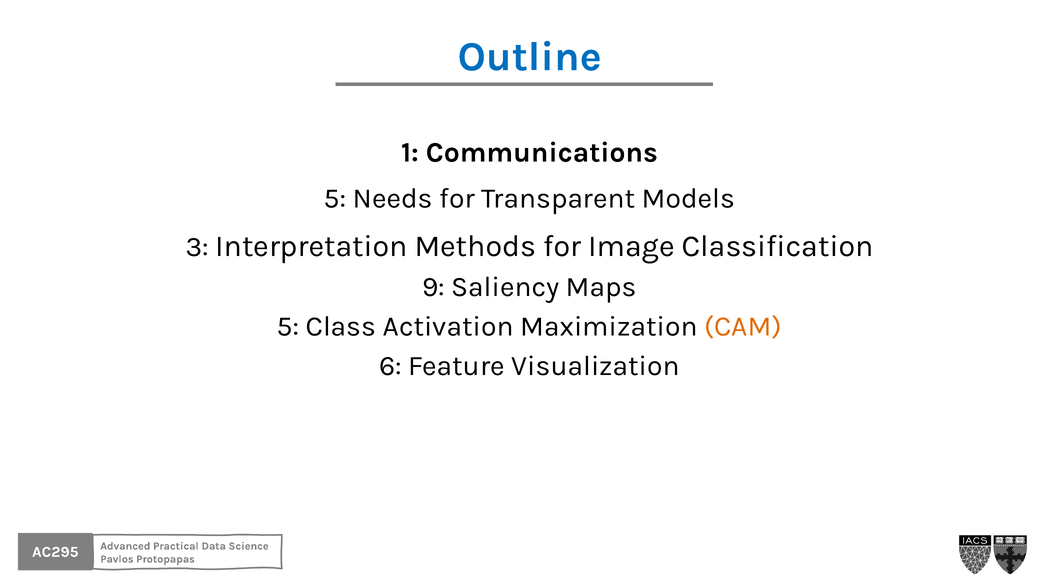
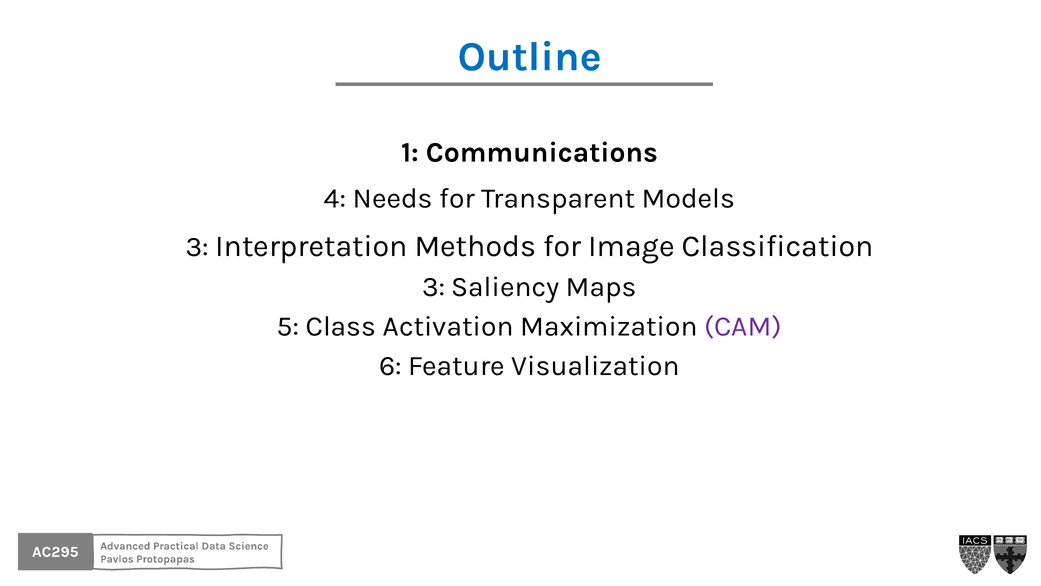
5 at (335, 198): 5 -> 4
9 at (434, 287): 9 -> 3
CAM colour: orange -> purple
